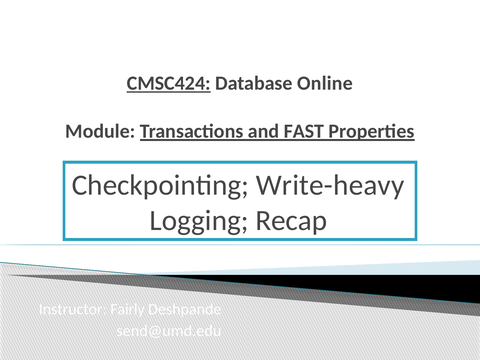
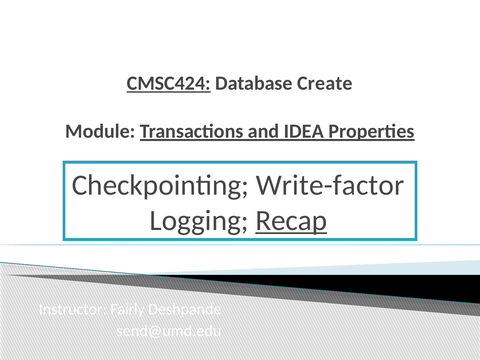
Online: Online -> Create
FAST: FAST -> IDEA
Write-heavy: Write-heavy -> Write-factor
Recap underline: none -> present
